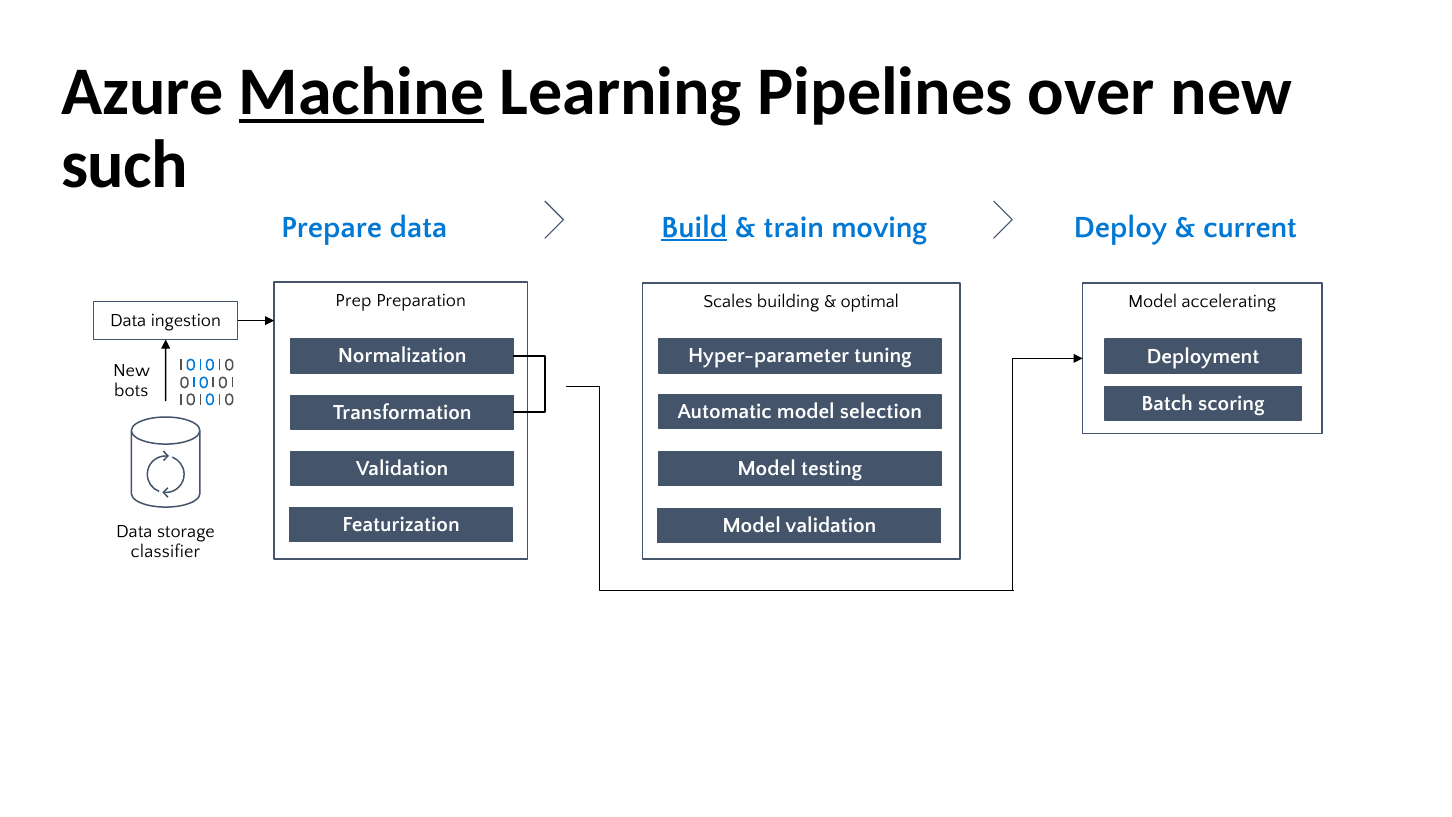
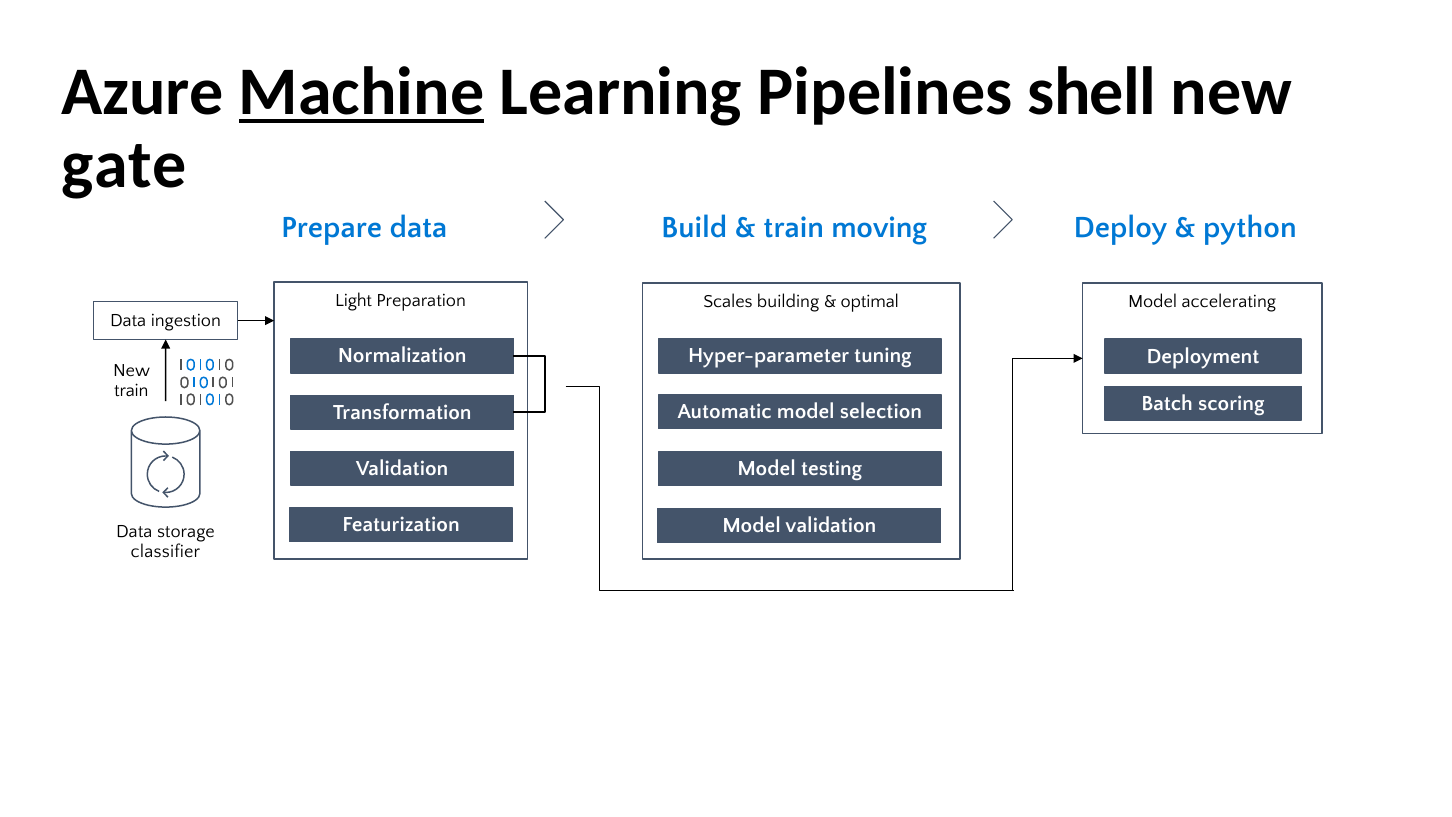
over: over -> shell
such: such -> gate
Build underline: present -> none
current: current -> python
Prep: Prep -> Light
bots at (131, 390): bots -> train
